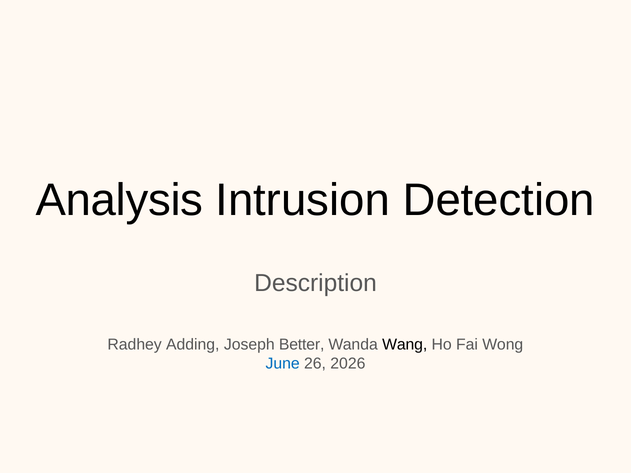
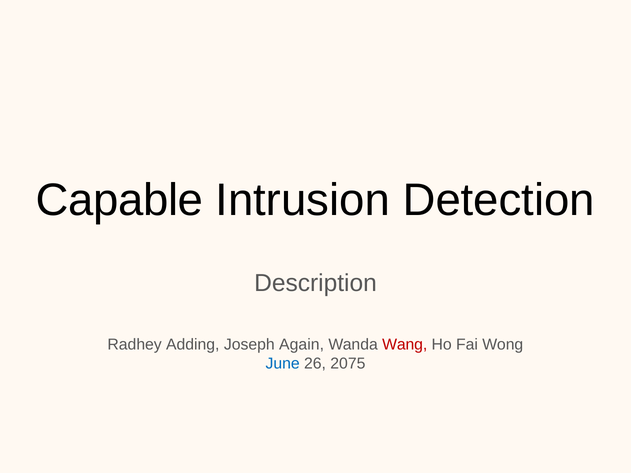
Analysis: Analysis -> Capable
Better: Better -> Again
Wang colour: black -> red
2026: 2026 -> 2075
